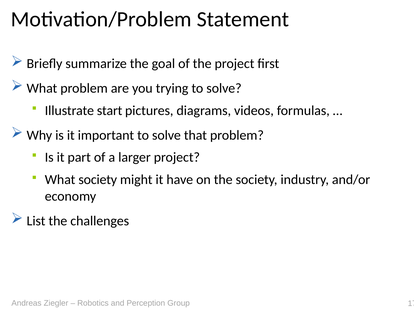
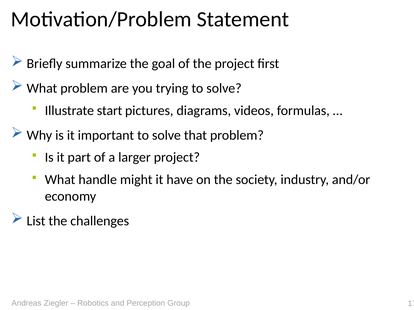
What society: society -> handle
